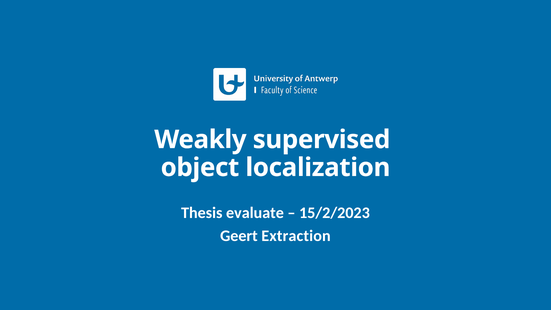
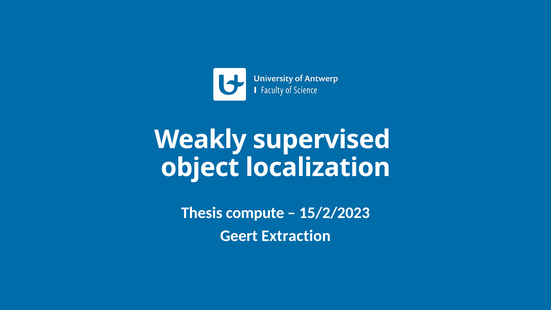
evaluate: evaluate -> compute
